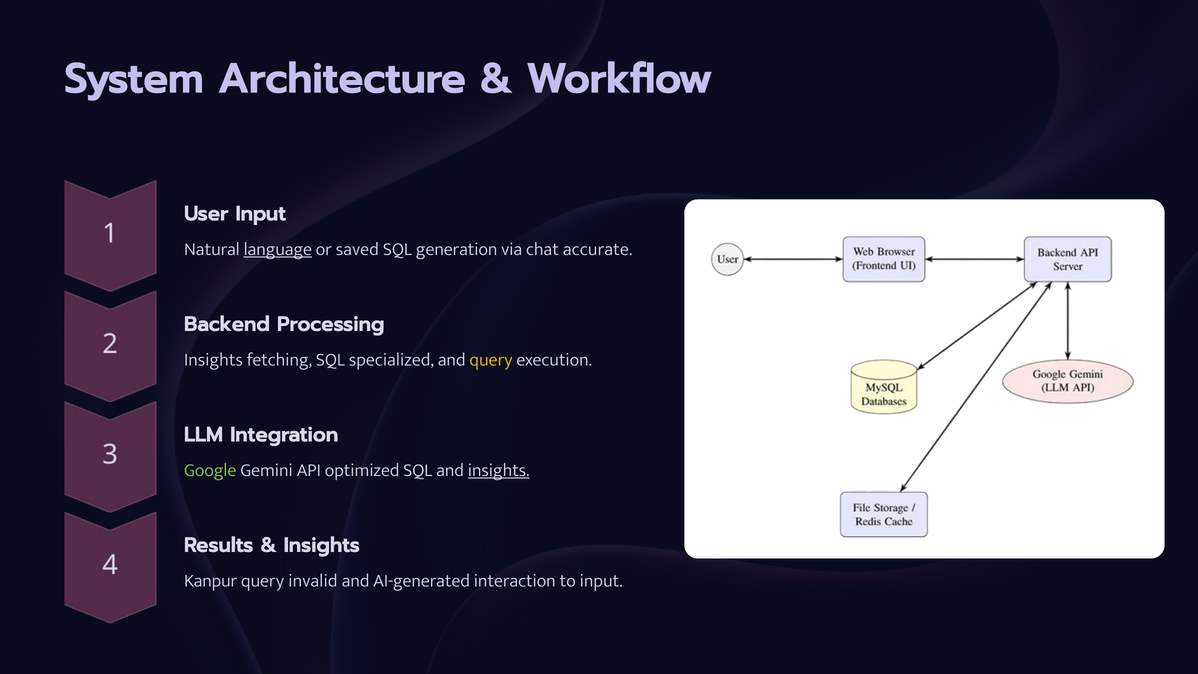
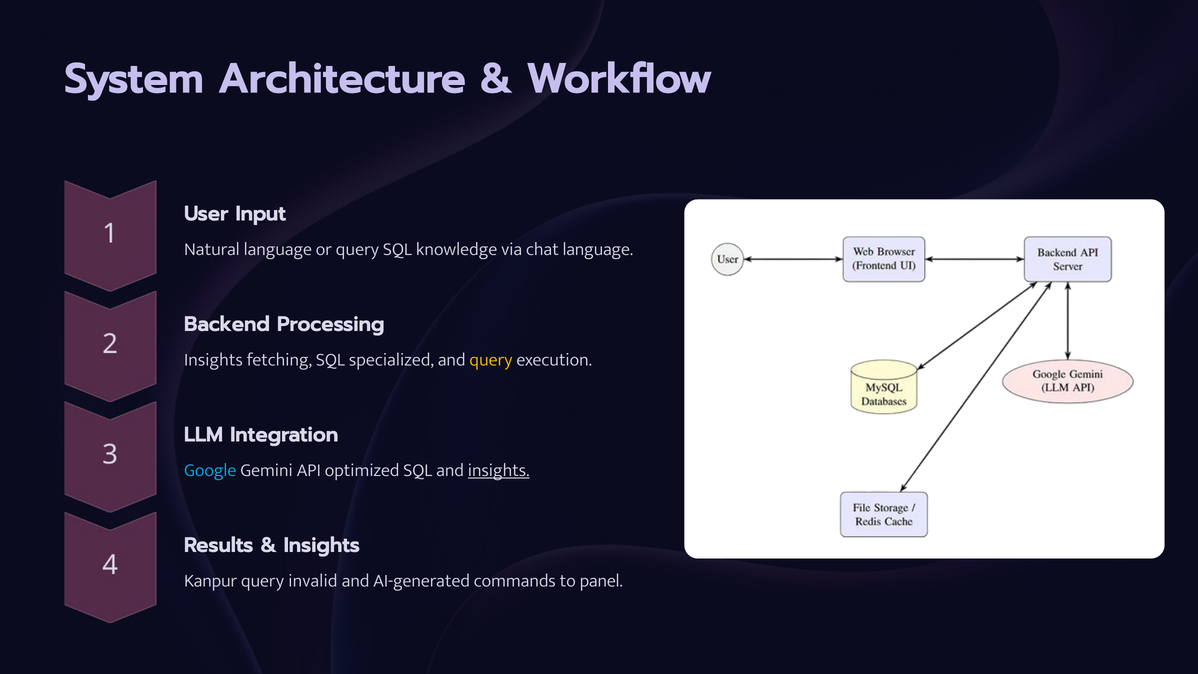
language at (278, 249) underline: present -> none
or saved: saved -> query
generation: generation -> knowledge
chat accurate: accurate -> language
Google colour: light green -> light blue
interaction: interaction -> commands
to input: input -> panel
